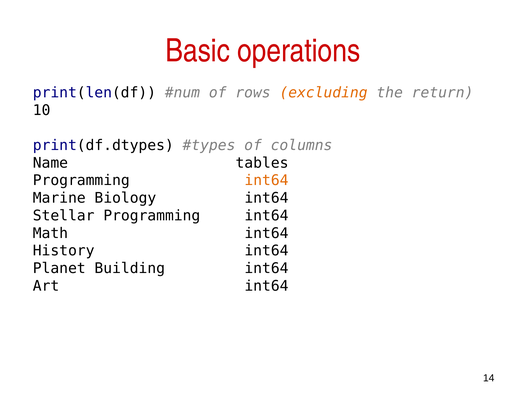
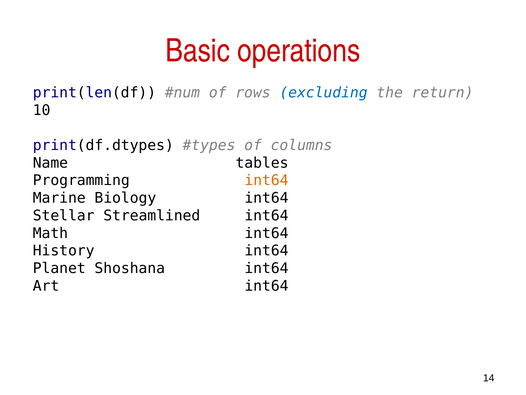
excluding colour: orange -> blue
Stellar Programming: Programming -> Streamlined
Building: Building -> Shoshana
